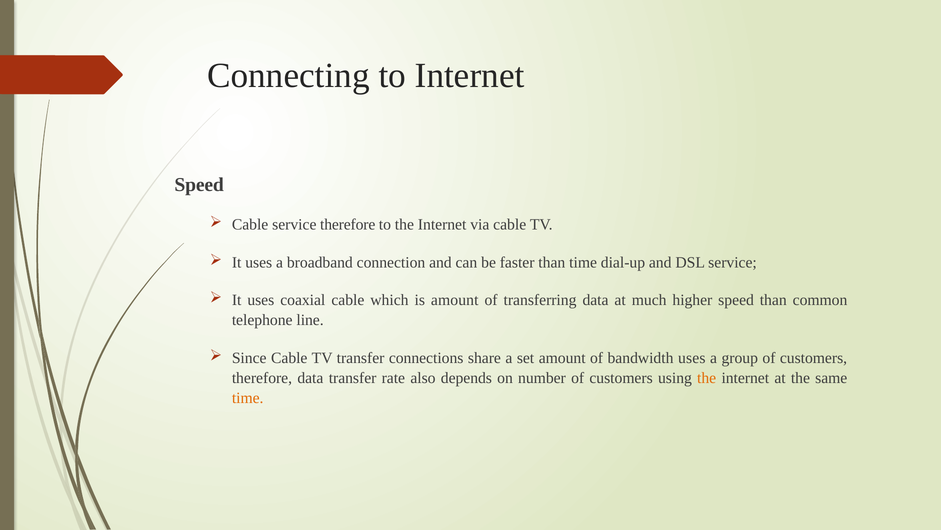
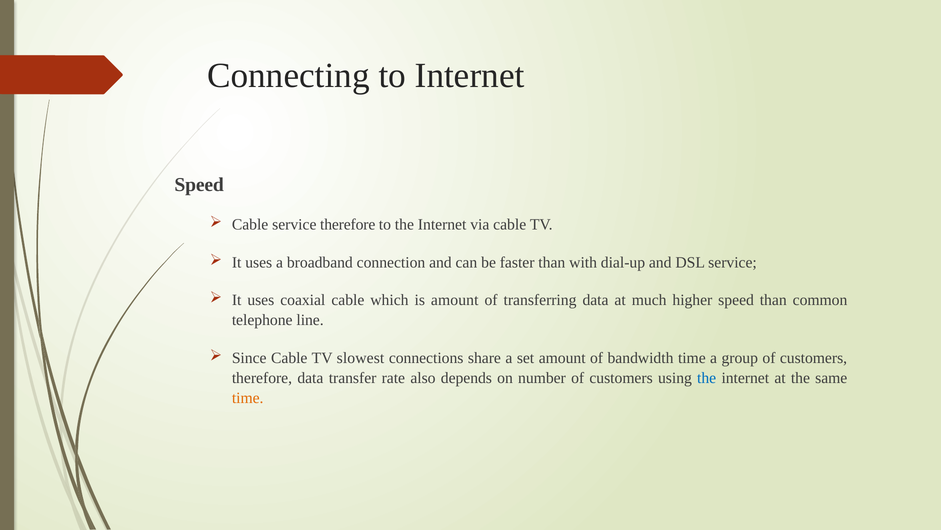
than time: time -> with
TV transfer: transfer -> slowest
bandwidth uses: uses -> time
the at (707, 378) colour: orange -> blue
